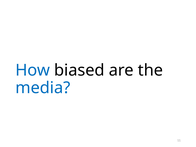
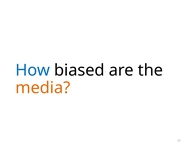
media colour: blue -> orange
